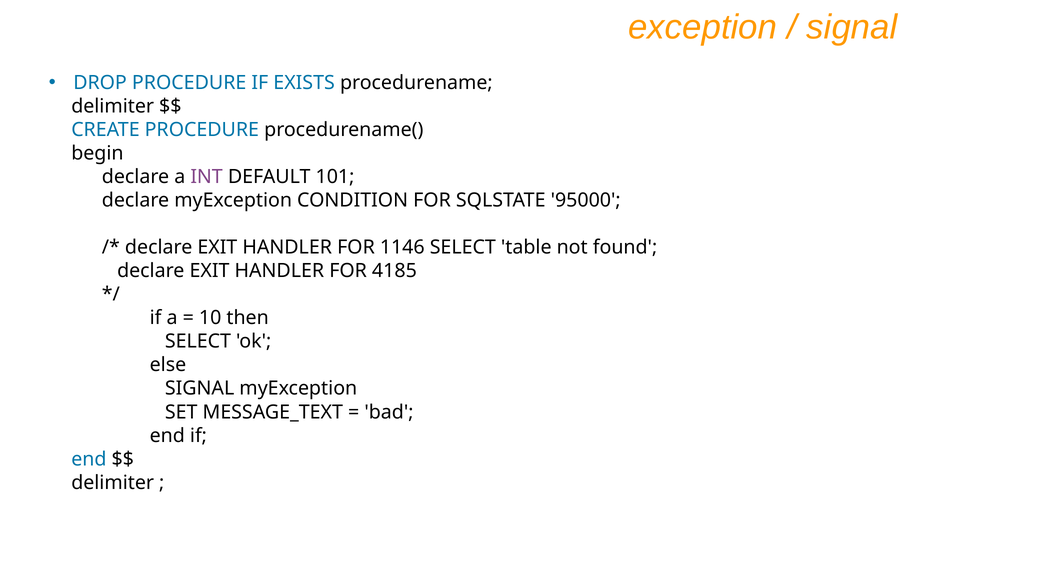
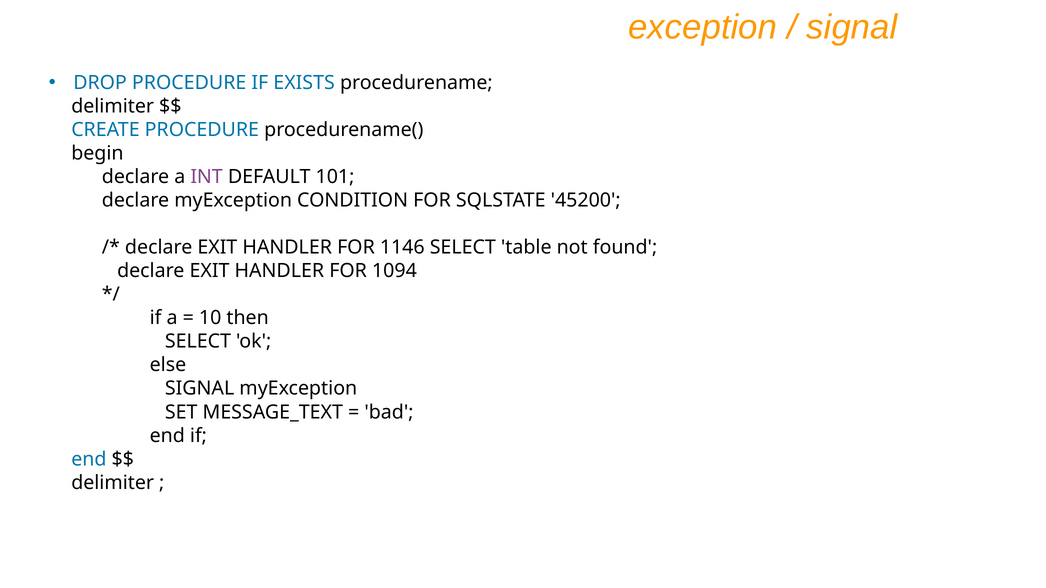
95000: 95000 -> 45200
4185: 4185 -> 1094
